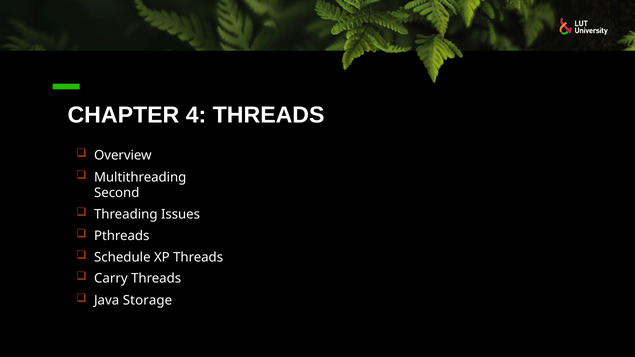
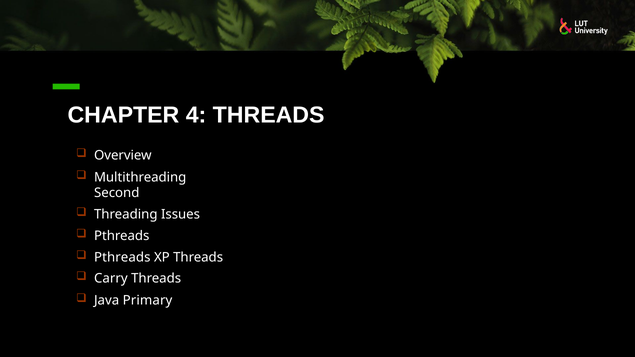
Schedule at (122, 257): Schedule -> Pthreads
Storage: Storage -> Primary
